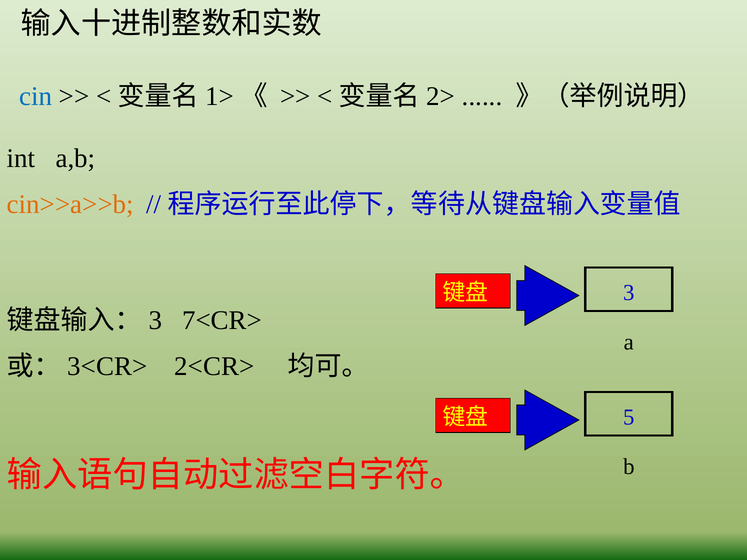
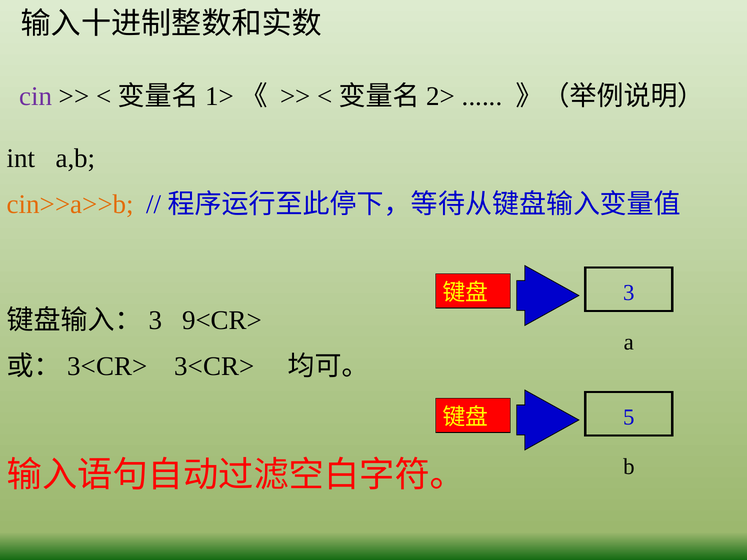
cin colour: blue -> purple
7<CR>: 7<CR> -> 9<CR>
2<CR>: 2<CR> -> 3<CR>
